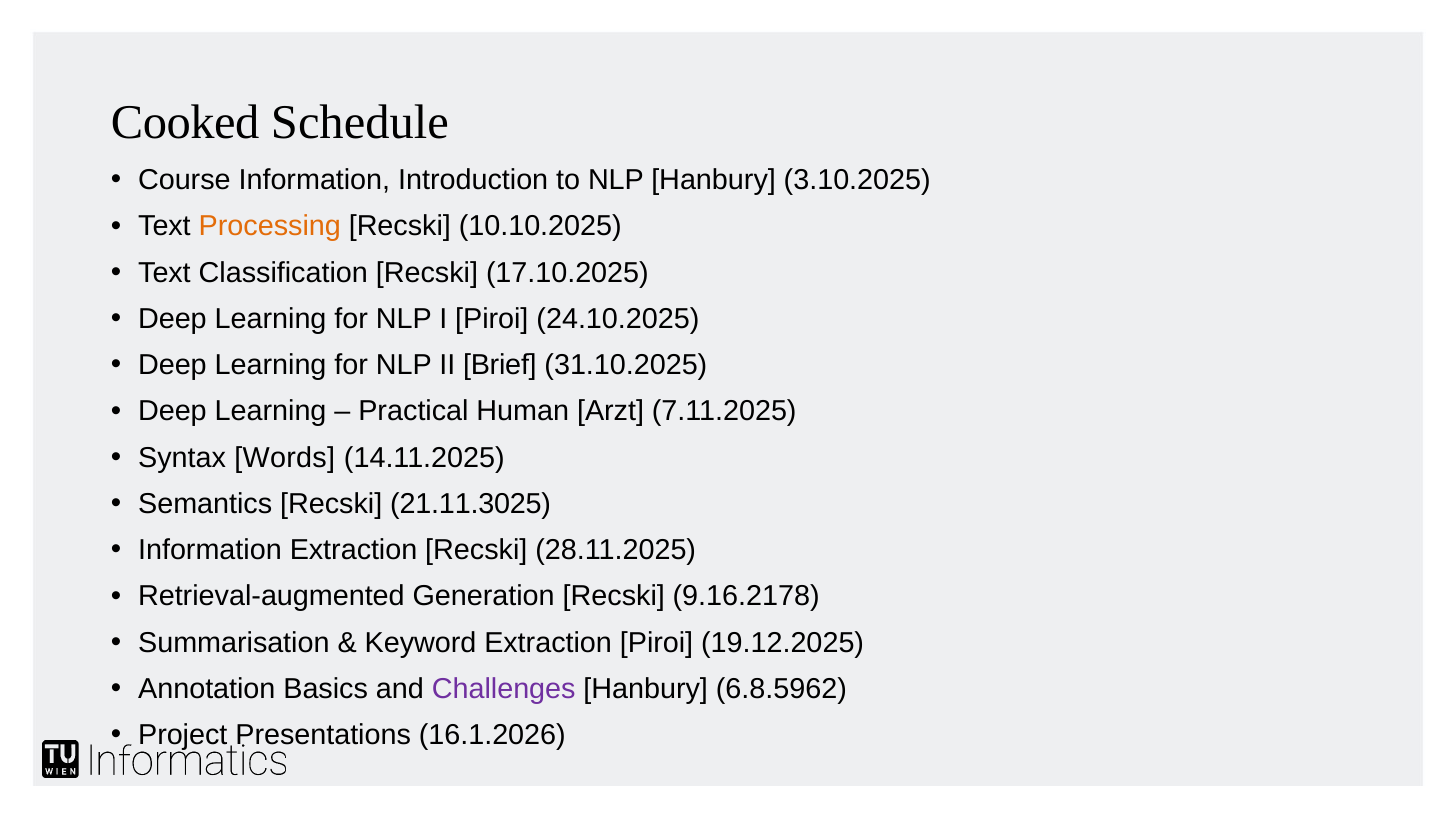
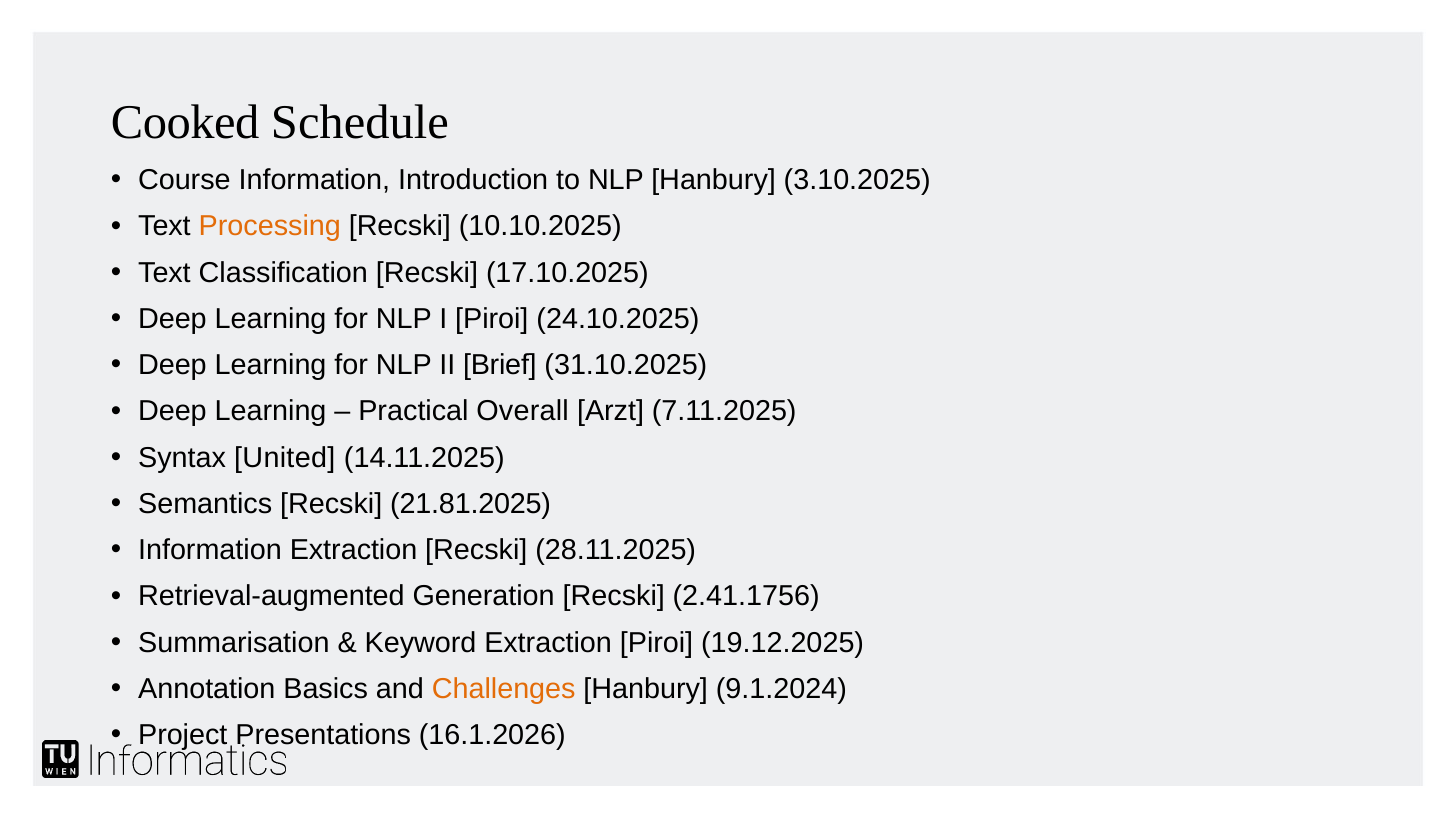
Human: Human -> Overall
Words: Words -> United
21.11.3025: 21.11.3025 -> 21.81.2025
9.16.2178: 9.16.2178 -> 2.41.1756
Challenges colour: purple -> orange
6.8.5962: 6.8.5962 -> 9.1.2024
